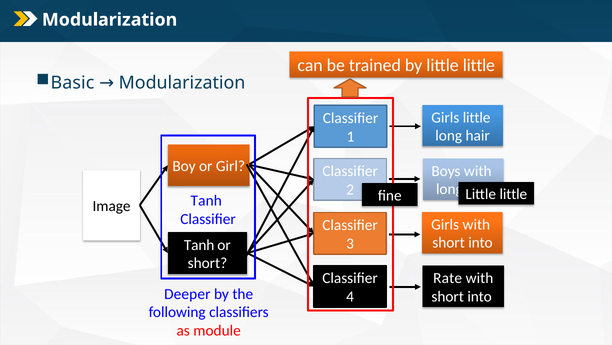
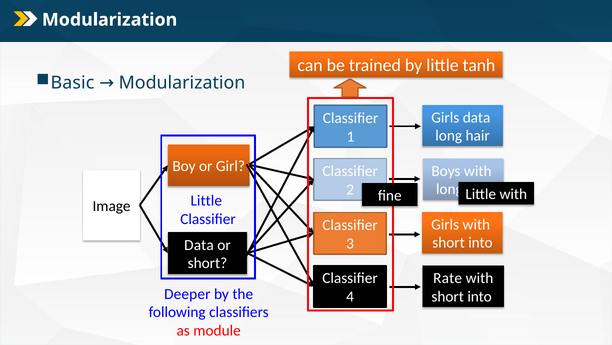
by little little: little -> tanh
Girls little: little -> data
little at (513, 194): little -> with
Tanh at (206, 200): Tanh -> Little
Tanh at (199, 244): Tanh -> Data
